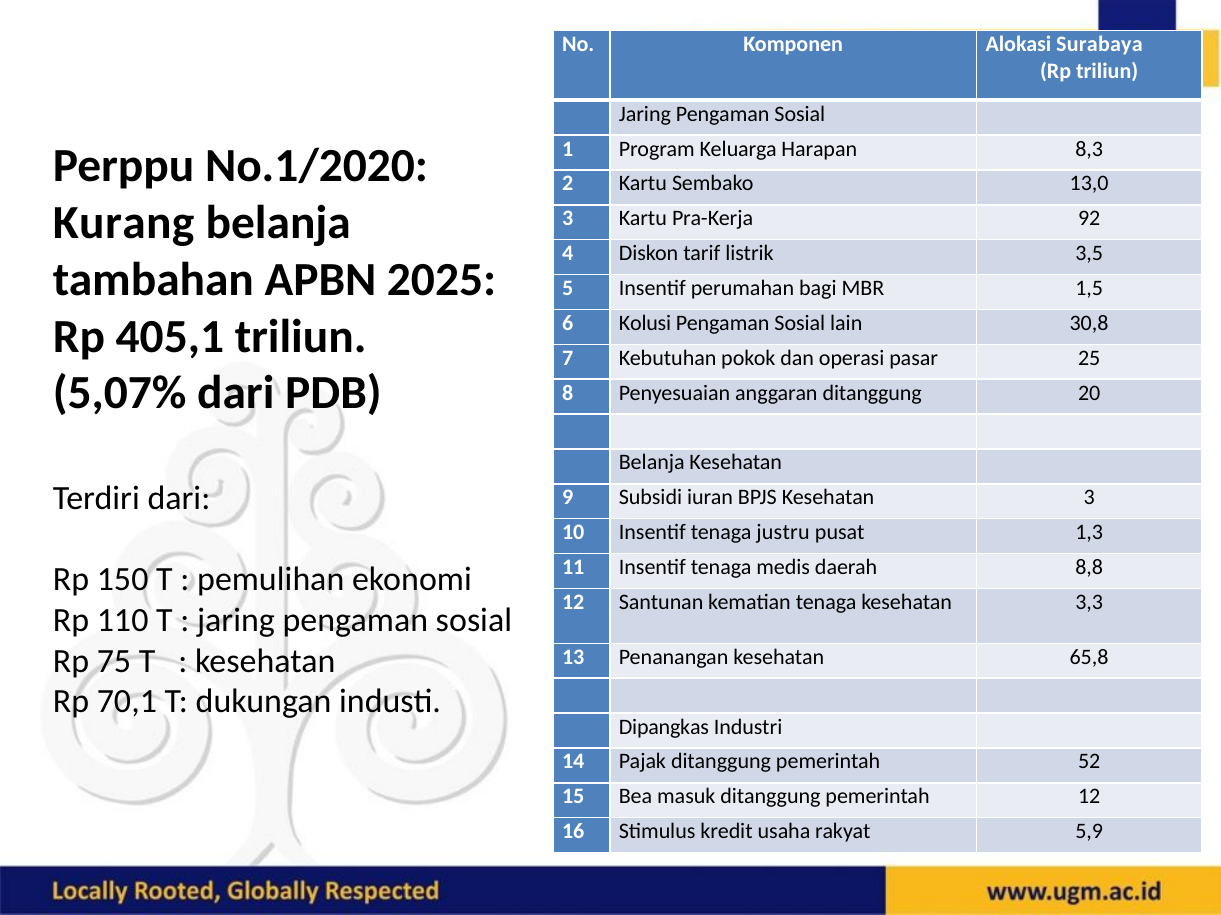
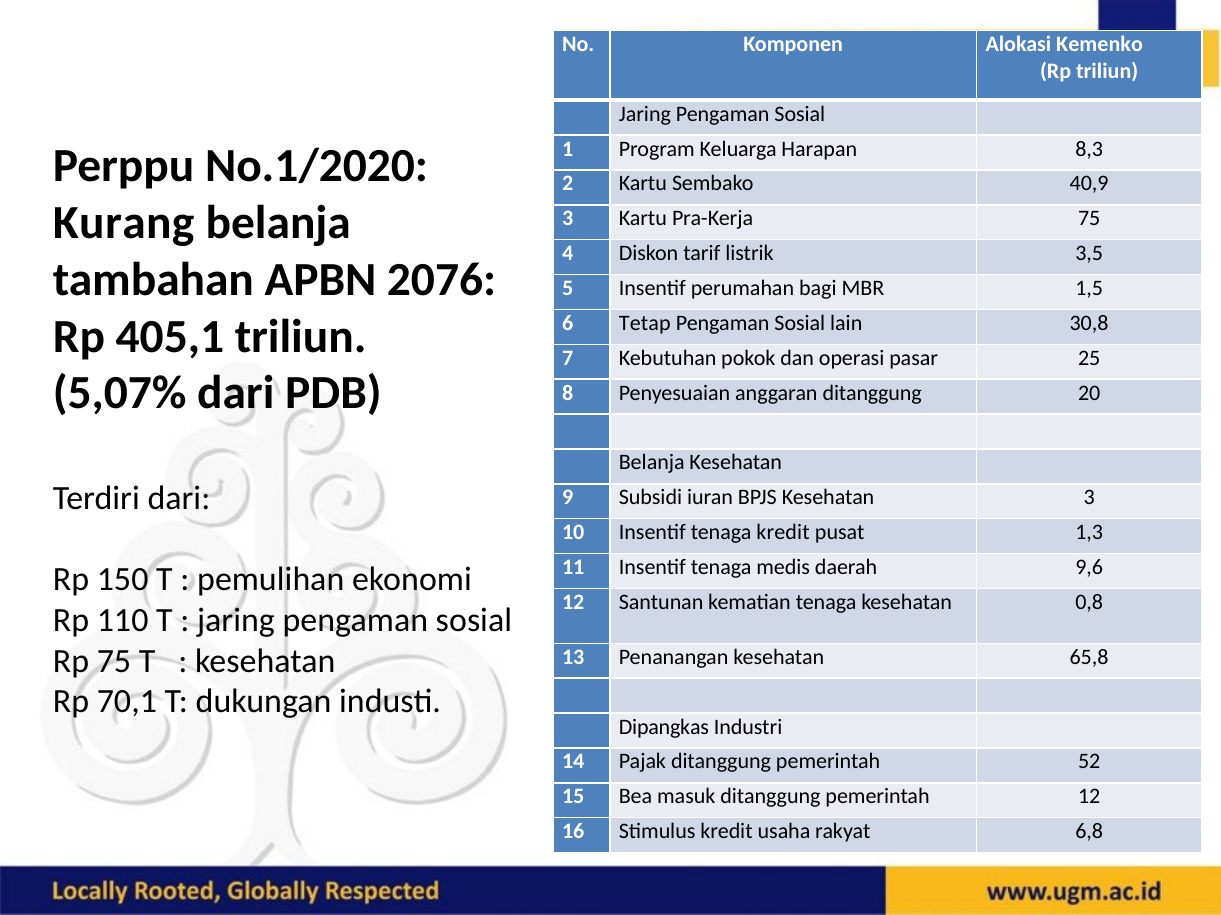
Surabaya: Surabaya -> Kemenko
13,0: 13,0 -> 40,9
Pra-Kerja 92: 92 -> 75
2025: 2025 -> 2076
Kolusi: Kolusi -> Tetap
tenaga justru: justru -> kredit
8,8: 8,8 -> 9,6
3,3: 3,3 -> 0,8
5,9: 5,9 -> 6,8
